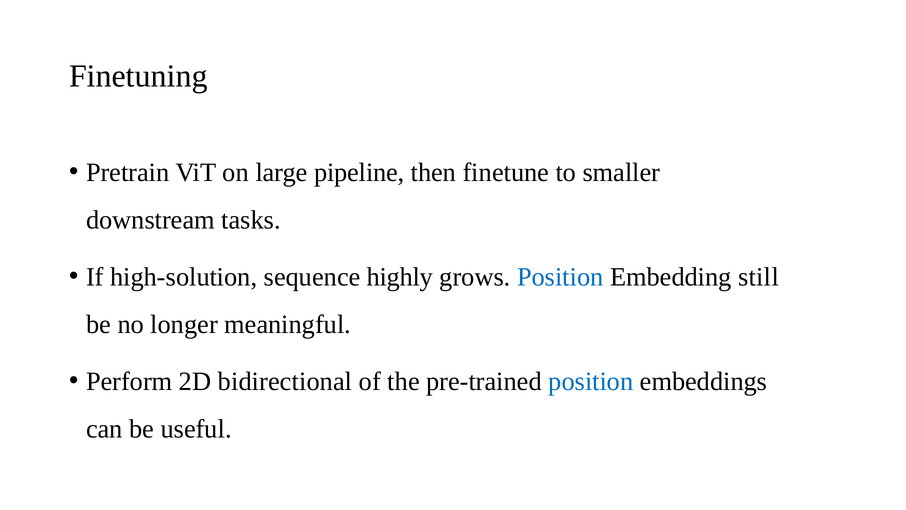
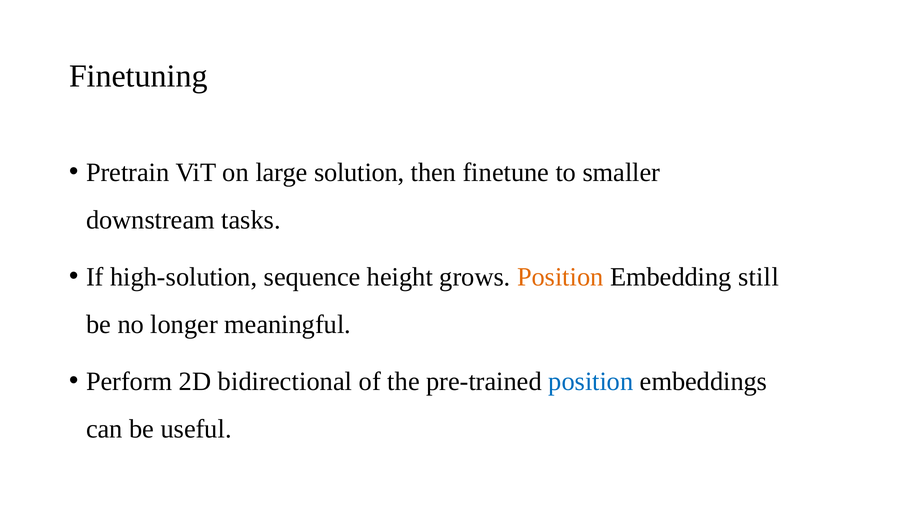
pipeline: pipeline -> solution
highly: highly -> height
Position at (560, 277) colour: blue -> orange
